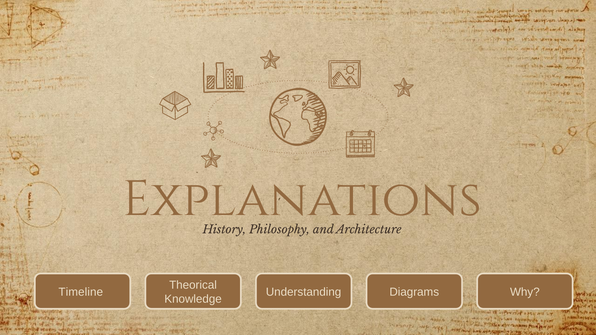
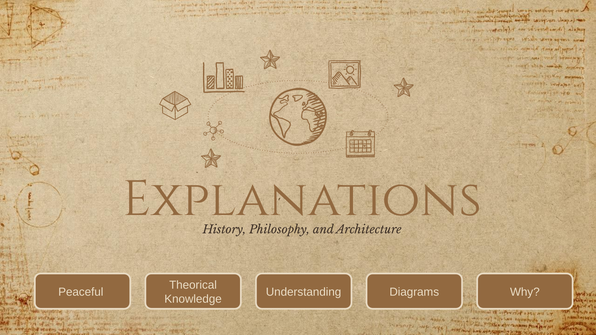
Timeline: Timeline -> Peaceful
